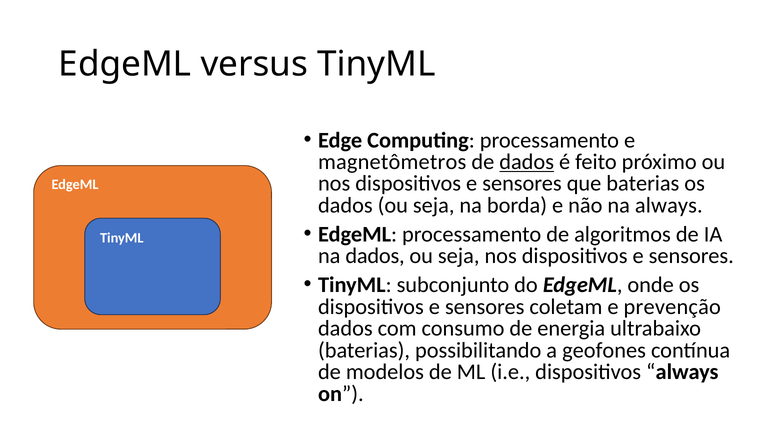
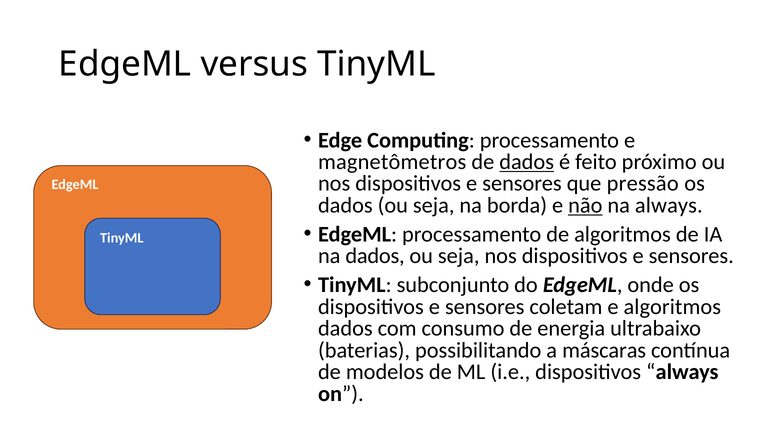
que baterias: baterias -> pressão
não underline: none -> present
e prevenção: prevenção -> algoritmos
geofones: geofones -> máscaras
